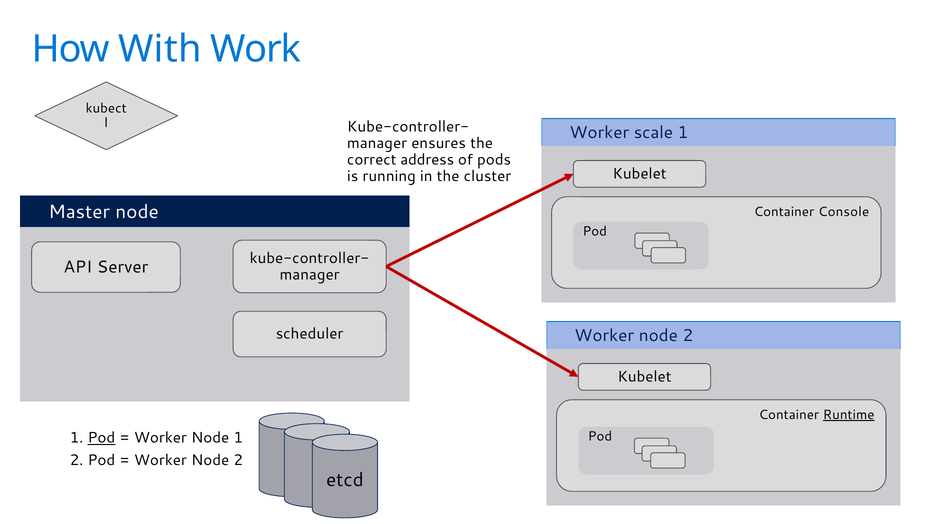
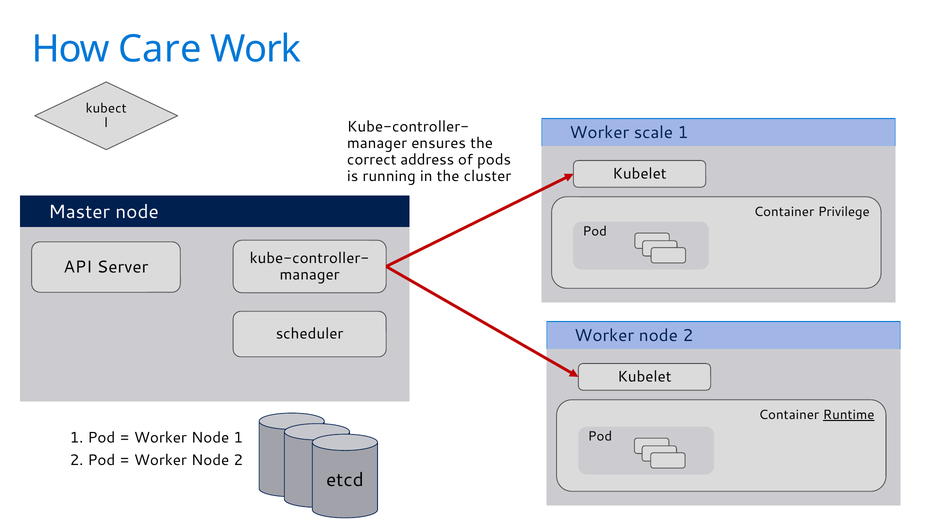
With: With -> Care
Console: Console -> Privilege
Pod at (101, 438) underline: present -> none
